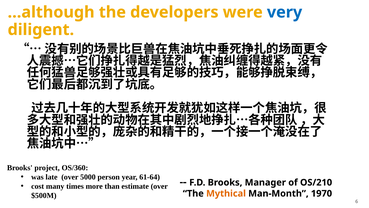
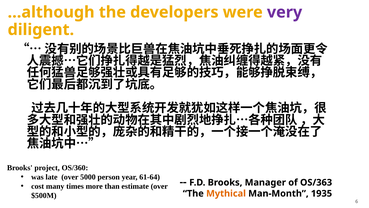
very colour: blue -> purple
OS/210: OS/210 -> OS/363
1970: 1970 -> 1935
